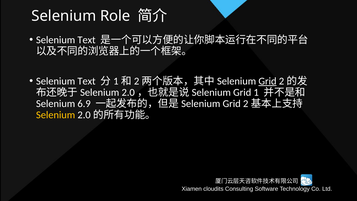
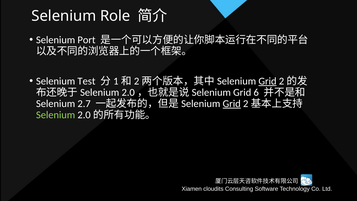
Text at (87, 40): Text -> Port
Text at (87, 81): Text -> Test
1: 1 -> 6
6.9: 6.9 -> 2.7
Grid at (232, 104) underline: none -> present
Selenium at (56, 115) colour: yellow -> light green
